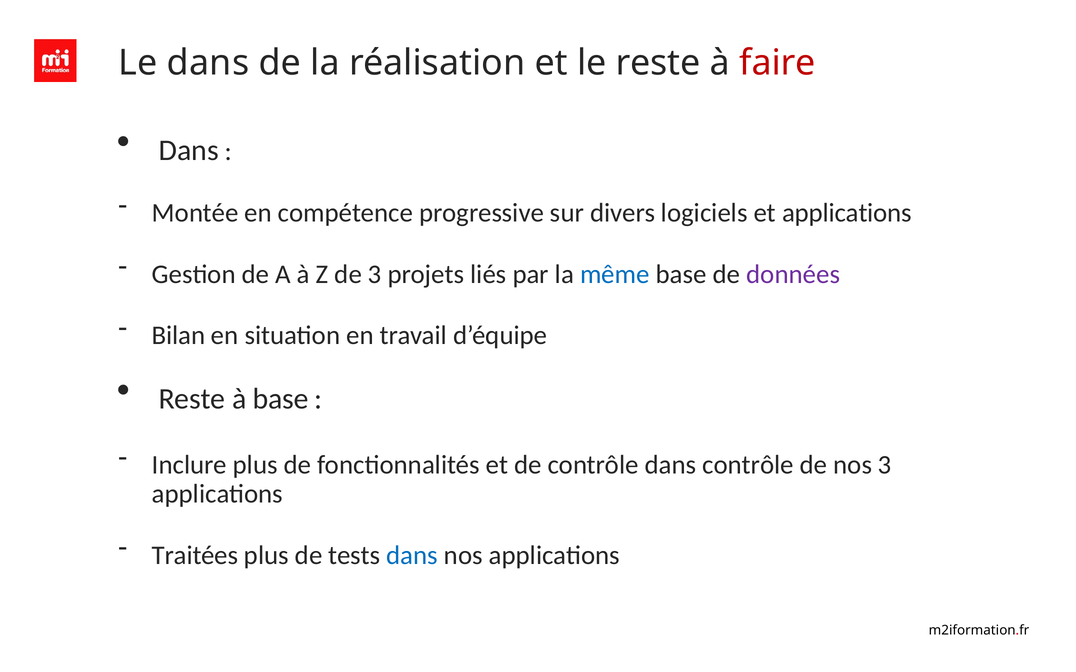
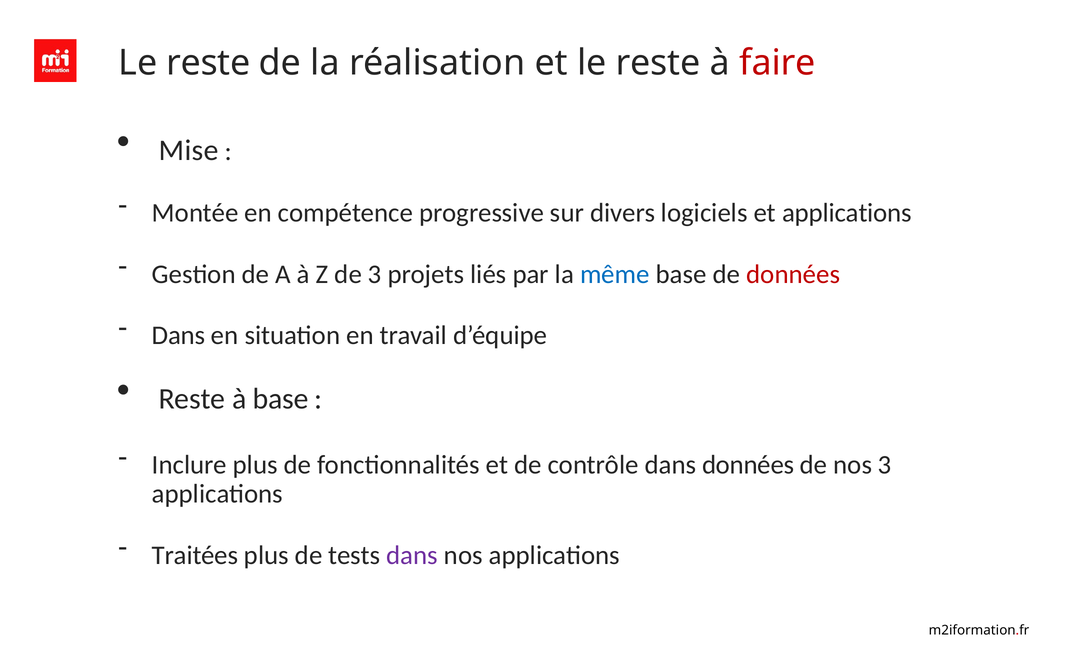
dans at (208, 63): dans -> reste
Dans at (189, 151): Dans -> Mise
données at (793, 274) colour: purple -> red
Bilan at (179, 336): Bilan -> Dans
dans contrôle: contrôle -> données
dans at (412, 556) colour: blue -> purple
